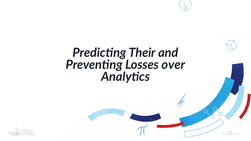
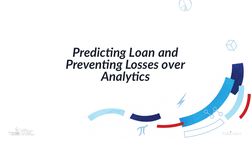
Their: Their -> Loan
